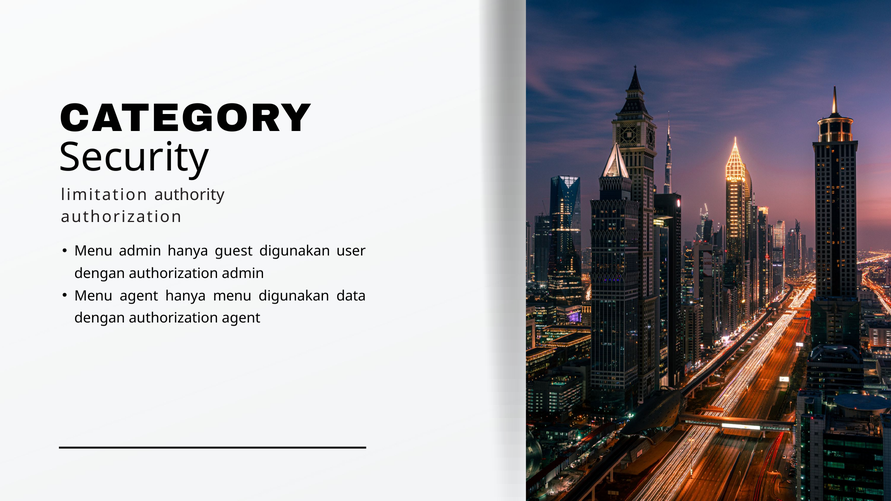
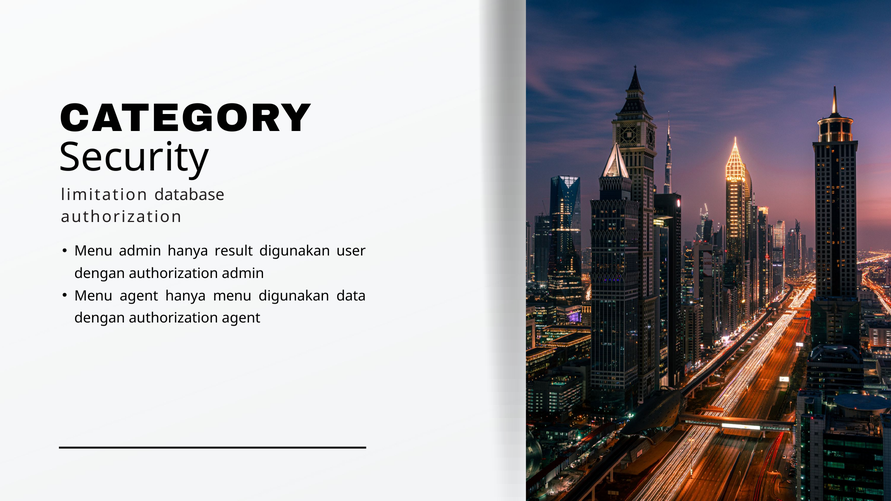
authority: authority -> database
guest: guest -> result
